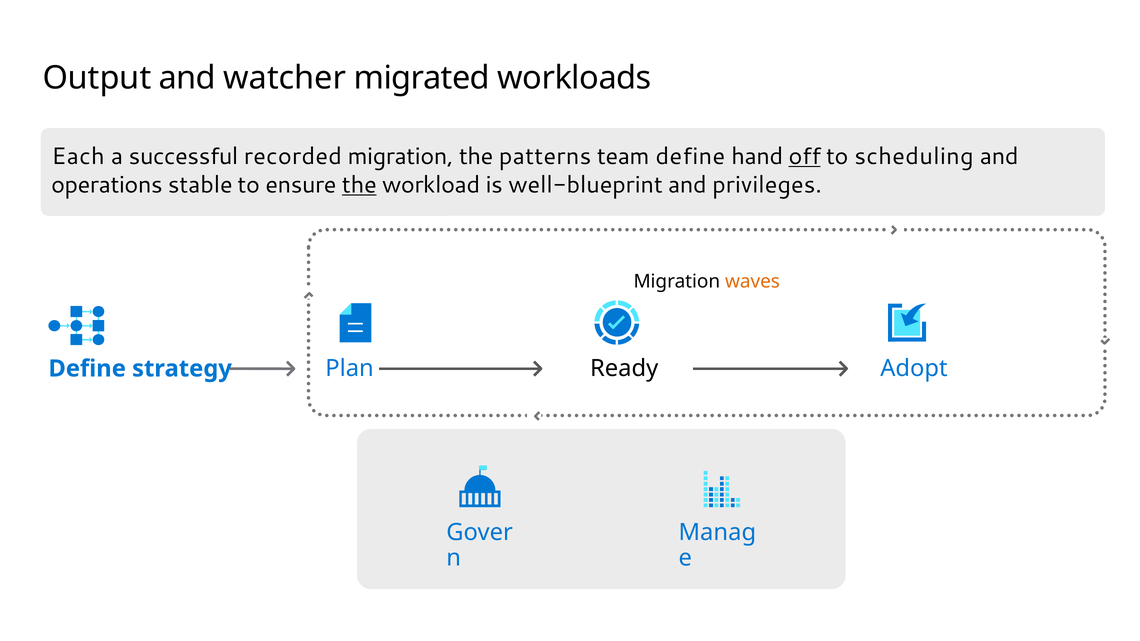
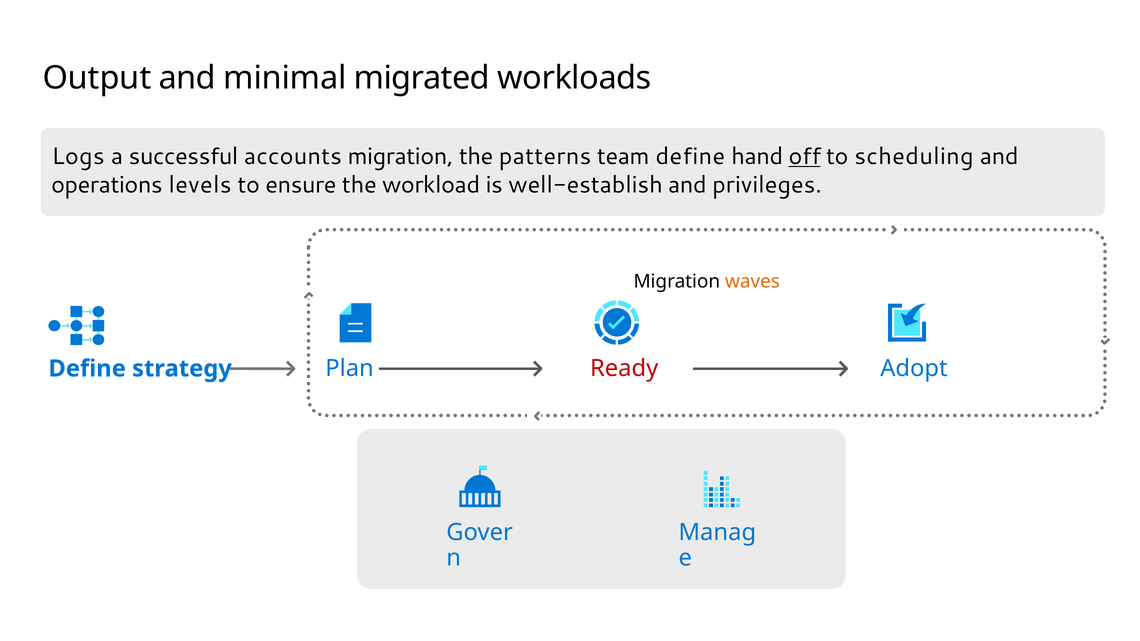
watcher: watcher -> minimal
Each: Each -> Logs
recorded: recorded -> accounts
stable: stable -> levels
the at (359, 185) underline: present -> none
well-blueprint: well-blueprint -> well-establish
Ready colour: black -> red
